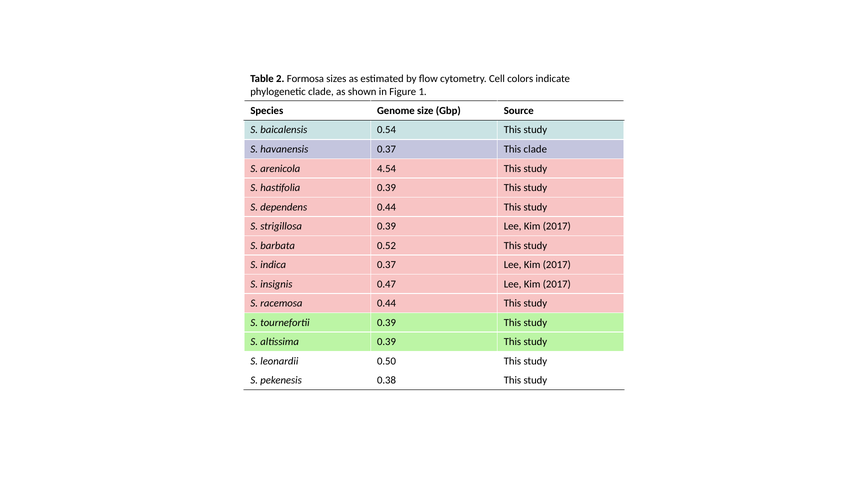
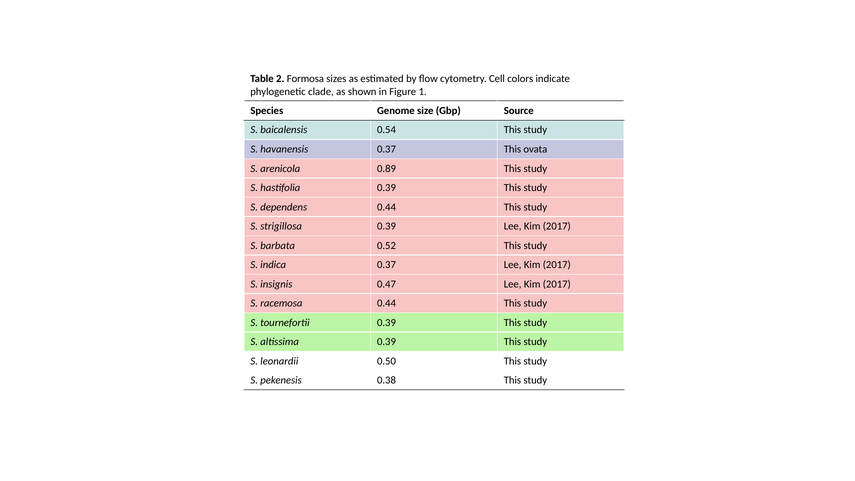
This clade: clade -> ovata
4.54: 4.54 -> 0.89
